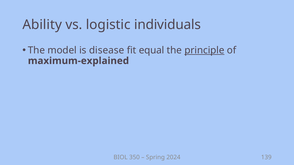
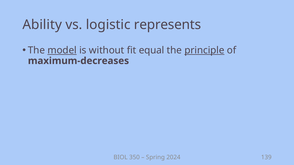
individuals: individuals -> represents
model underline: none -> present
disease: disease -> without
maximum-explained: maximum-explained -> maximum-decreases
